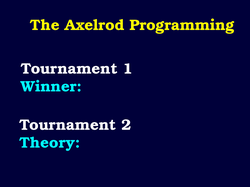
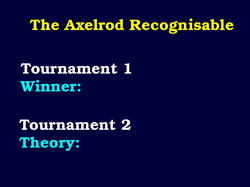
Programming: Programming -> Recognisable
